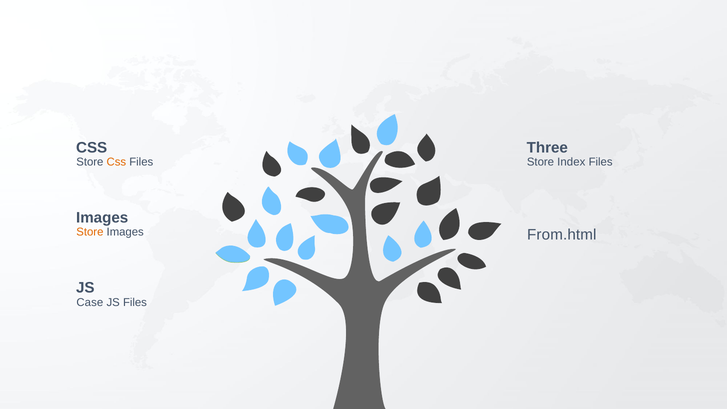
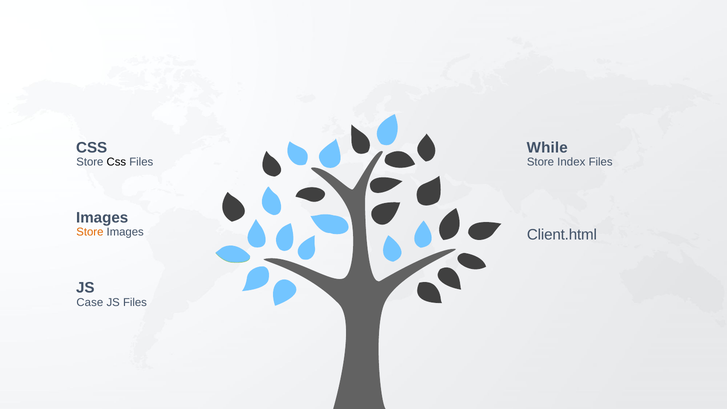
Three: Three -> While
Css at (116, 162) colour: orange -> black
From.html: From.html -> Client.html
